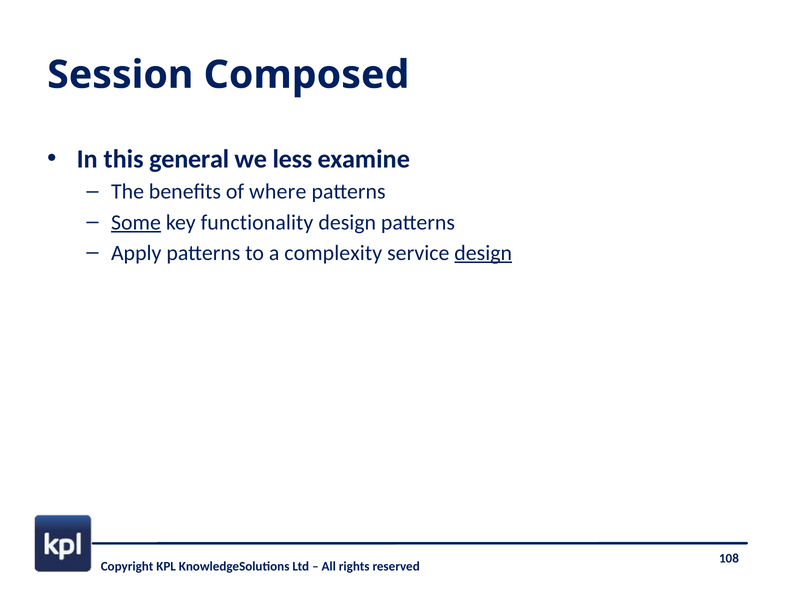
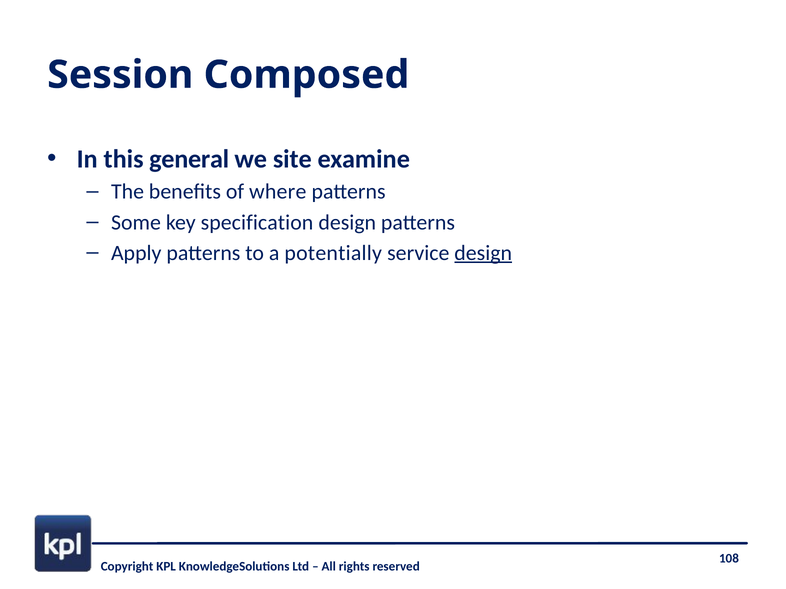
less: less -> site
Some underline: present -> none
functionality: functionality -> specification
complexity: complexity -> potentially
